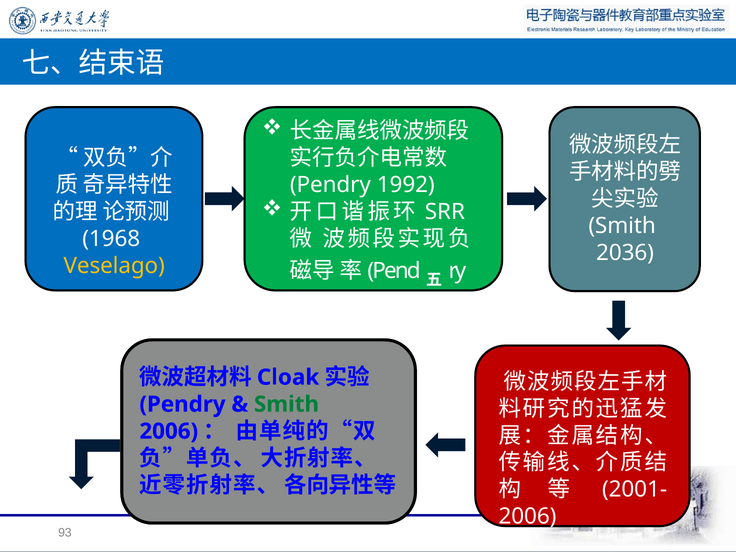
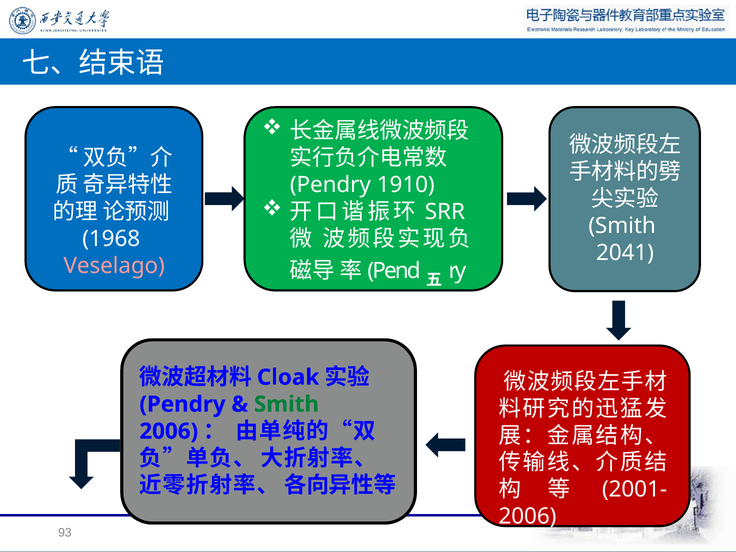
1992: 1992 -> 1910
2036: 2036 -> 2041
Veselago colour: yellow -> pink
